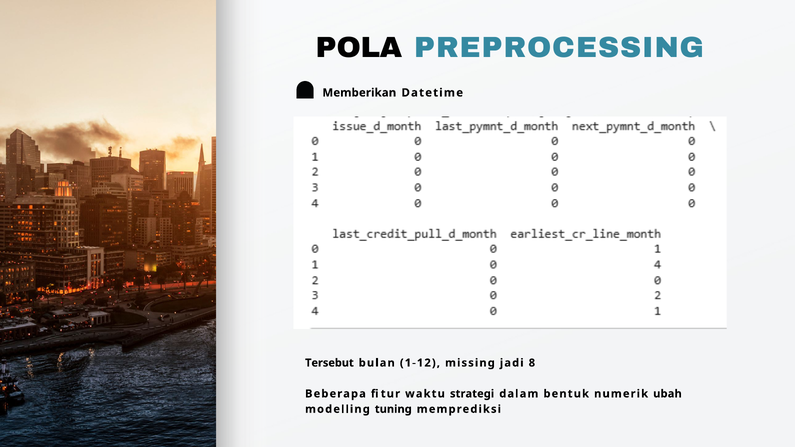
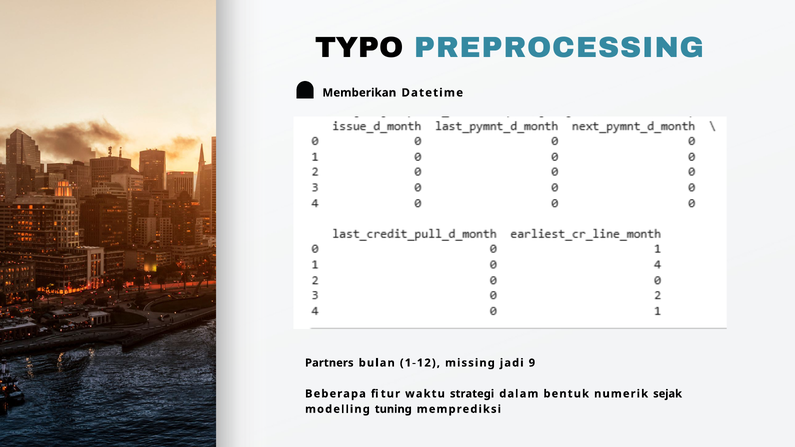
POLA: POLA -> TYPO
Tersebut: Tersebut -> Partners
8: 8 -> 9
ubah: ubah -> sejak
